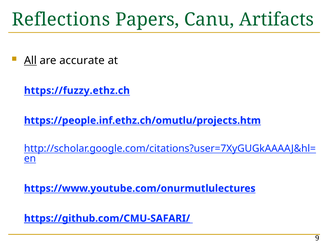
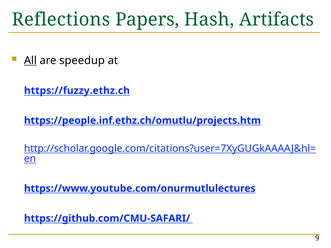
Canu: Canu -> Hash
accurate: accurate -> speedup
https://github.com/CMU-SAFARI/ underline: present -> none
